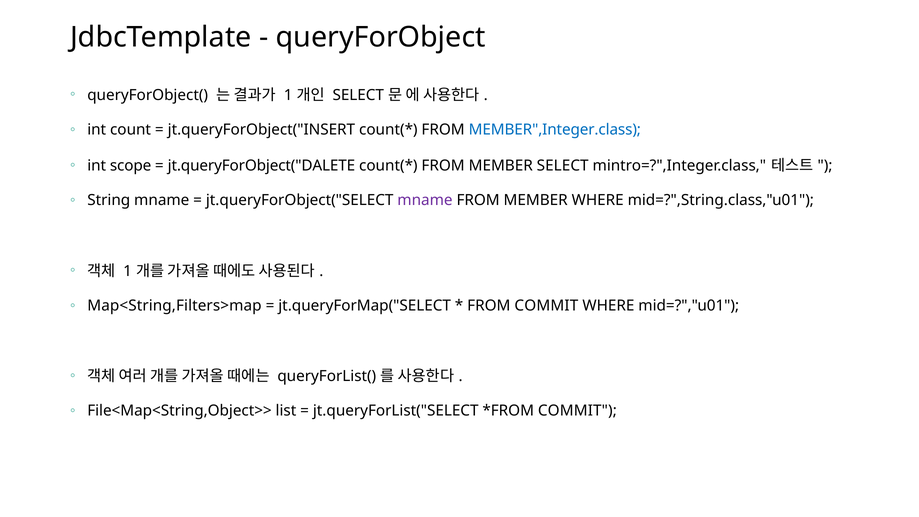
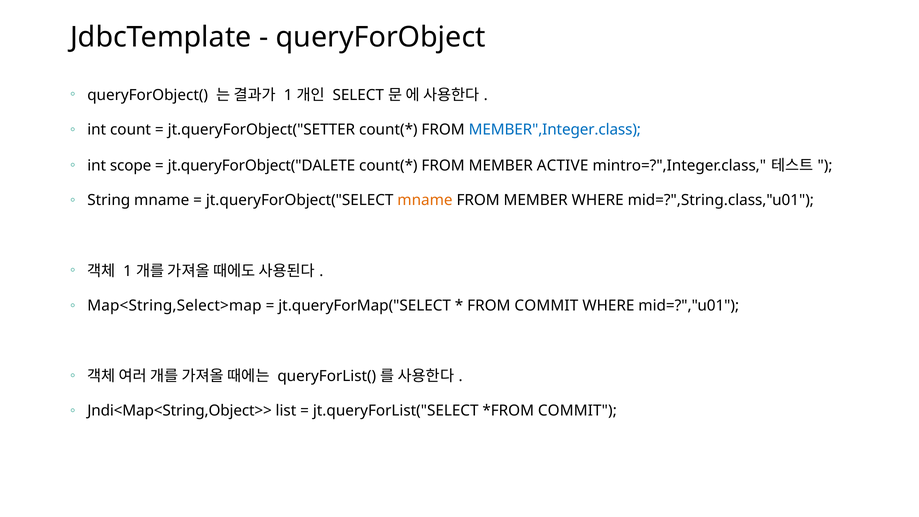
jt.queryForObject("INSERT: jt.queryForObject("INSERT -> jt.queryForObject("SETTER
MEMBER SELECT: SELECT -> ACTIVE
mname at (425, 200) colour: purple -> orange
Map<String,Filters>map: Map<String,Filters>map -> Map<String,Select>map
File<Map<String,Object>>: File<Map<String,Object>> -> Jndi<Map<String,Object>>
